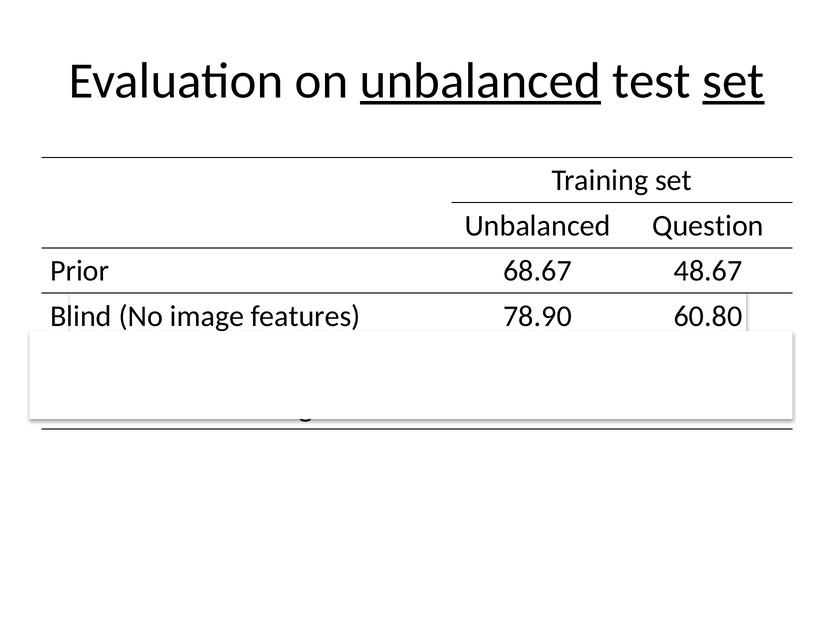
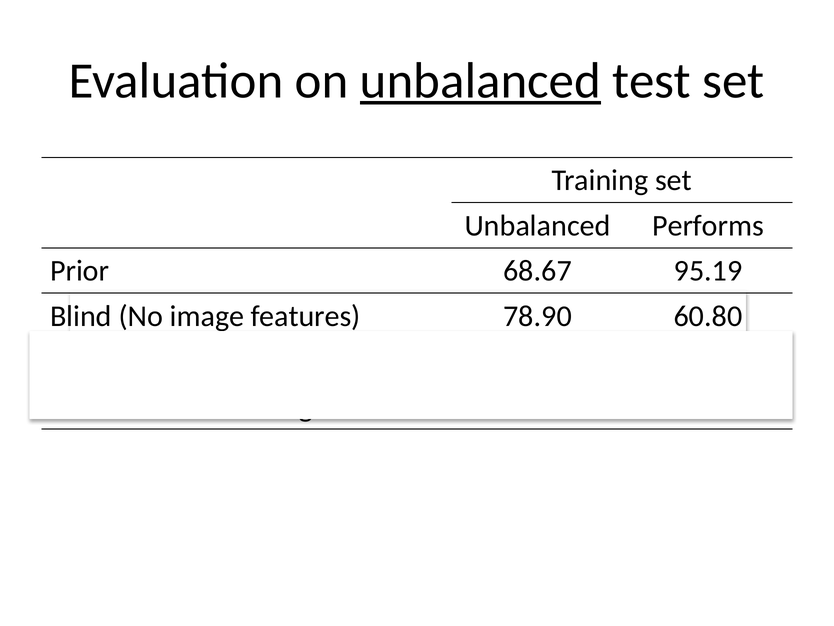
set at (733, 81) underline: present -> none
Question: Question -> Performs
48.67: 48.67 -> 95.19
